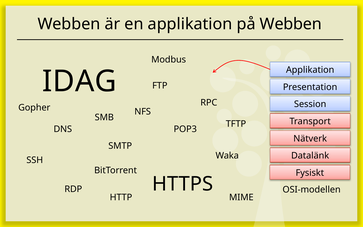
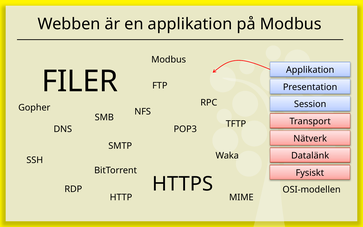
på Webben: Webben -> Modbus
IDAG: IDAG -> FILER
